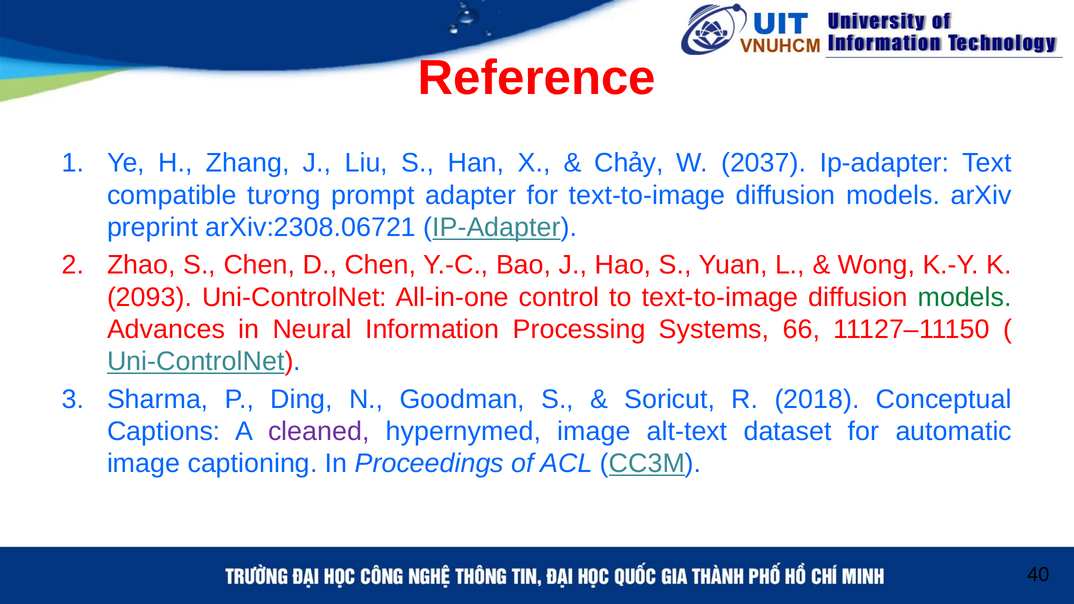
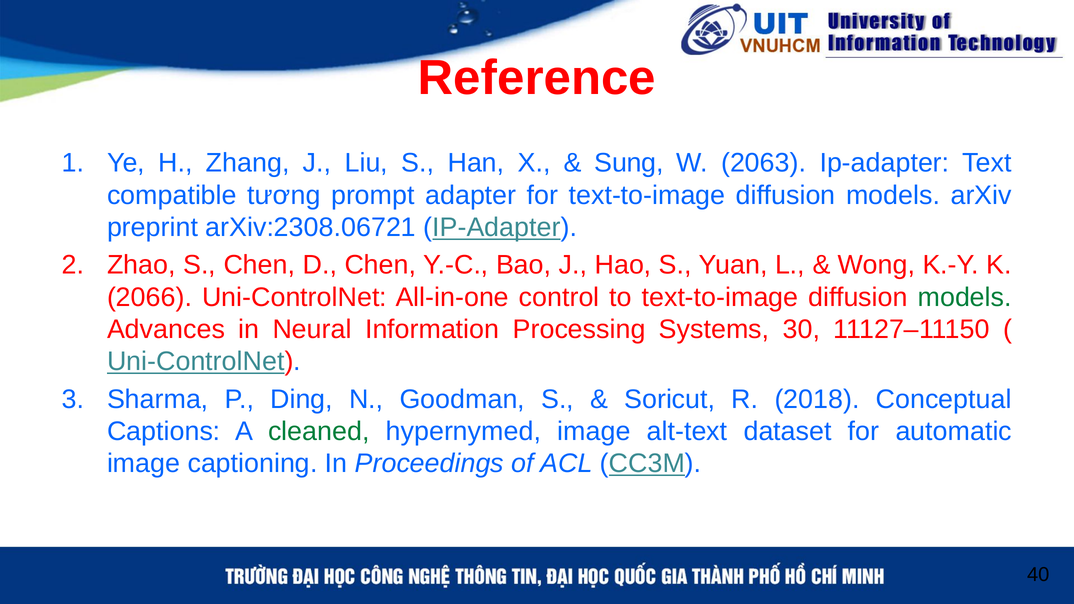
Chảy: Chảy -> Sung
2037: 2037 -> 2063
2093: 2093 -> 2066
66: 66 -> 30
cleaned colour: purple -> green
